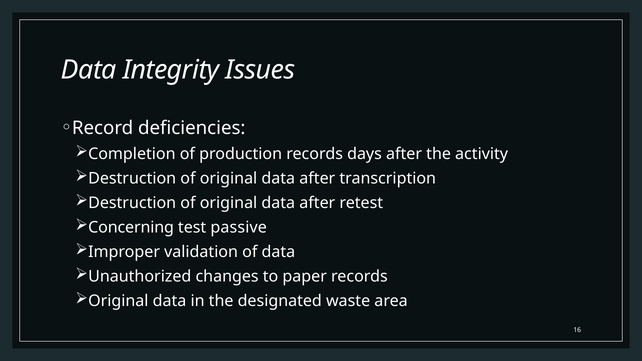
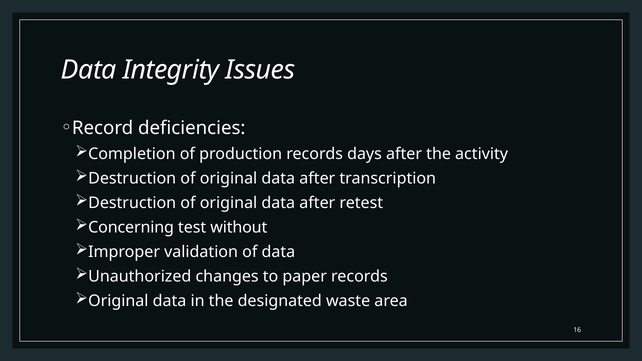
passive: passive -> without
